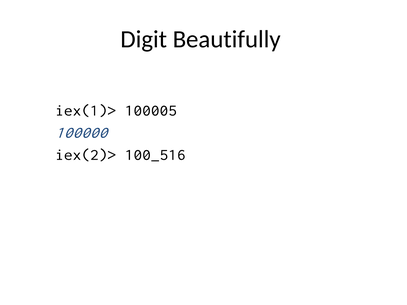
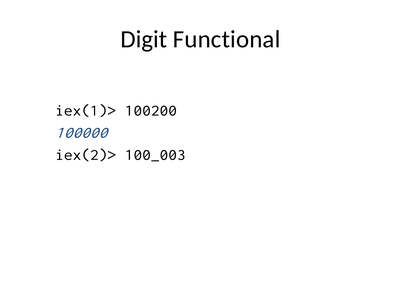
Beautifully: Beautifully -> Functional
100005: 100005 -> 100200
100_516: 100_516 -> 100_003
